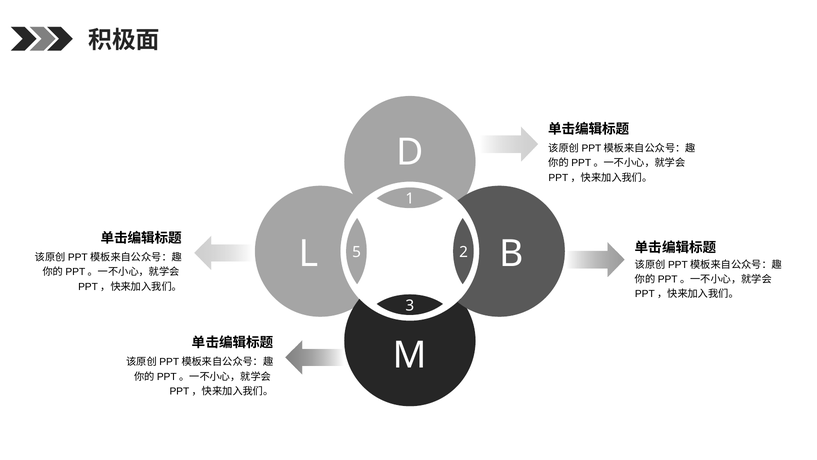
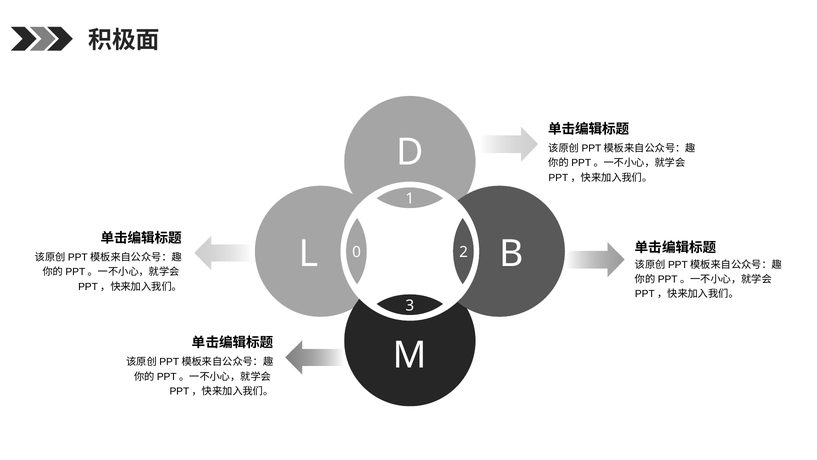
5: 5 -> 0
